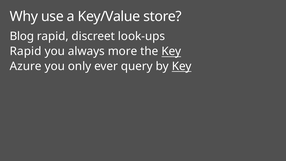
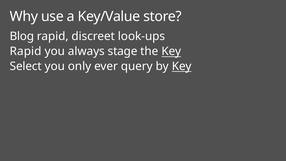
more: more -> stage
Azure: Azure -> Select
